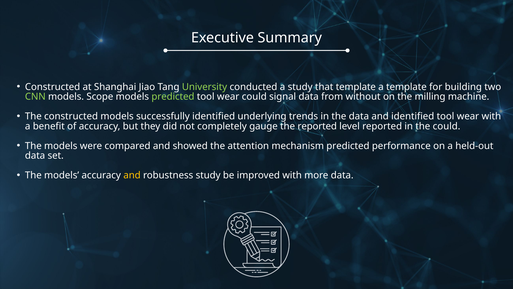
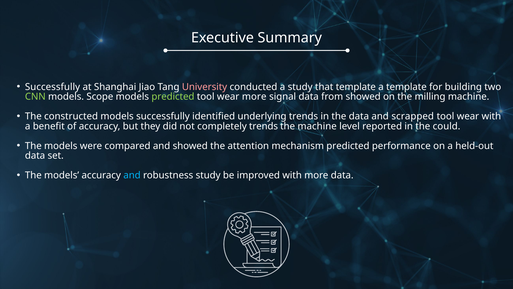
Constructed at (53, 87): Constructed -> Successfully
University colour: light green -> pink
wear could: could -> more
from without: without -> showed
and identified: identified -> scrapped
completely gauge: gauge -> trends
the reported: reported -> machine
and at (132, 175) colour: yellow -> light blue
